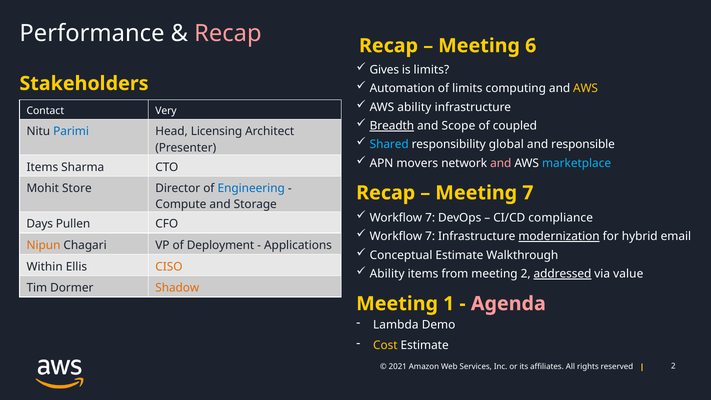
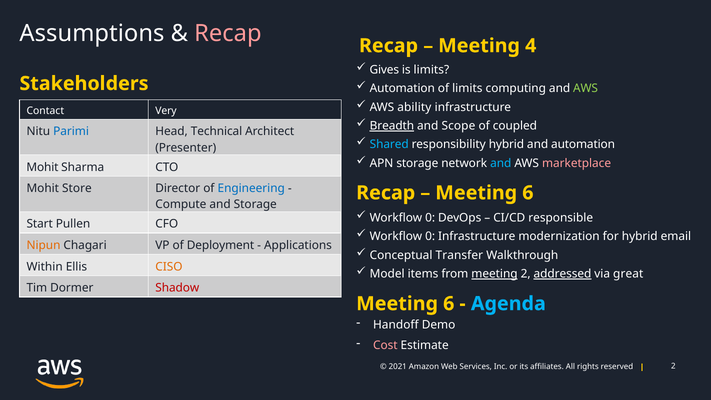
Performance: Performance -> Assumptions
6: 6 -> 4
AWS at (586, 88) colour: yellow -> light green
Licensing: Licensing -> Technical
responsibility global: global -> hybrid
and responsible: responsible -> automation
APN movers: movers -> storage
and at (501, 163) colour: pink -> light blue
marketplace colour: light blue -> pink
Items at (42, 167): Items -> Mohit
7 at (528, 193): 7 -> 6
7 at (430, 218): 7 -> 0
compliance: compliance -> responsible
Days: Days -> Start
7 at (430, 236): 7 -> 0
modernization underline: present -> none
Conceptual Estimate: Estimate -> Transfer
Ability at (387, 274): Ability -> Model
meeting at (494, 274) underline: none -> present
value: value -> great
Shadow colour: orange -> red
1 at (449, 304): 1 -> 6
Agenda colour: pink -> light blue
Lambda: Lambda -> Handoff
Cost colour: yellow -> pink
